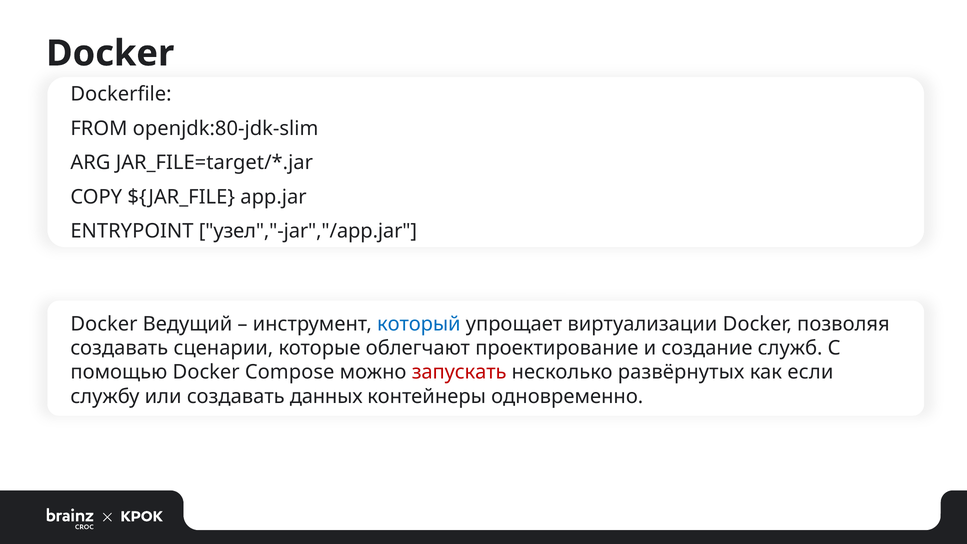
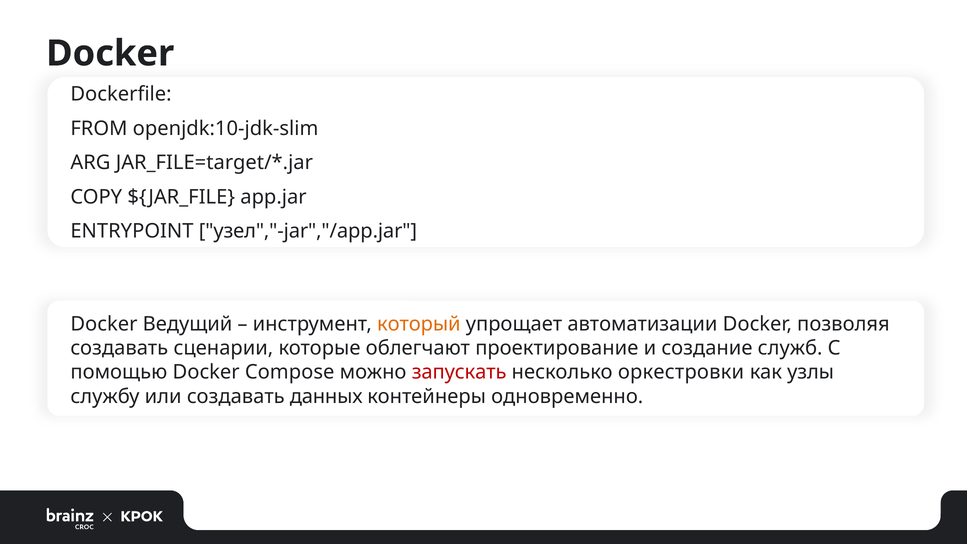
openjdk:80-jdk-slim: openjdk:80-jdk-slim -> openjdk:10-jdk-slim
который colour: blue -> orange
виртуализации: виртуализации -> автоматизации
развёрнутых: развёрнутых -> оркестровки
если: если -> узлы
